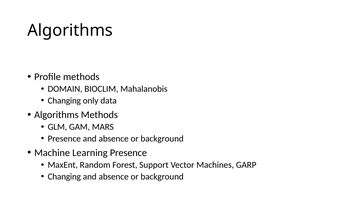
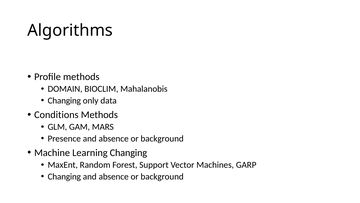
Algorithms at (56, 114): Algorithms -> Conditions
Learning Presence: Presence -> Changing
